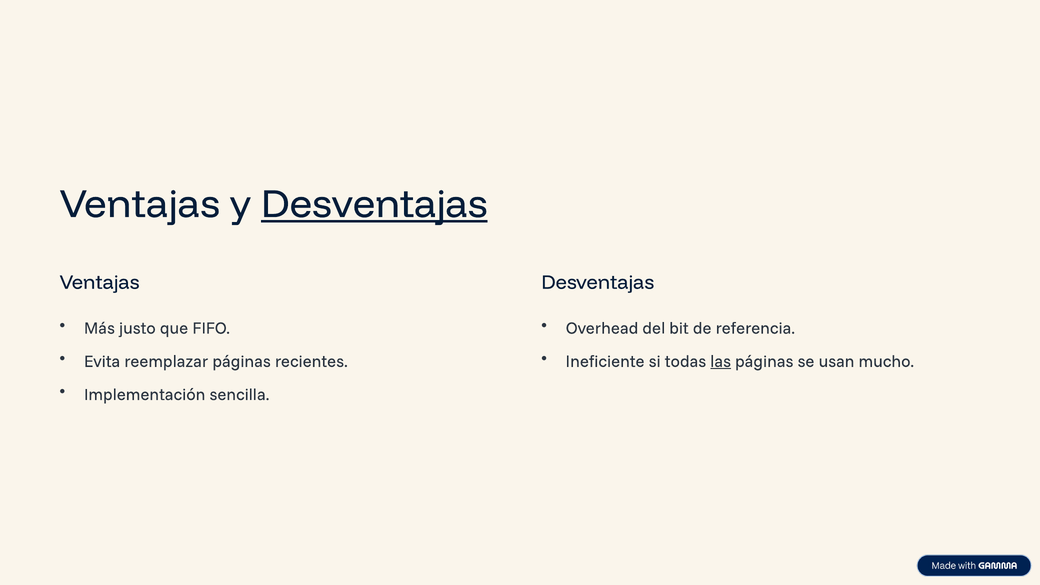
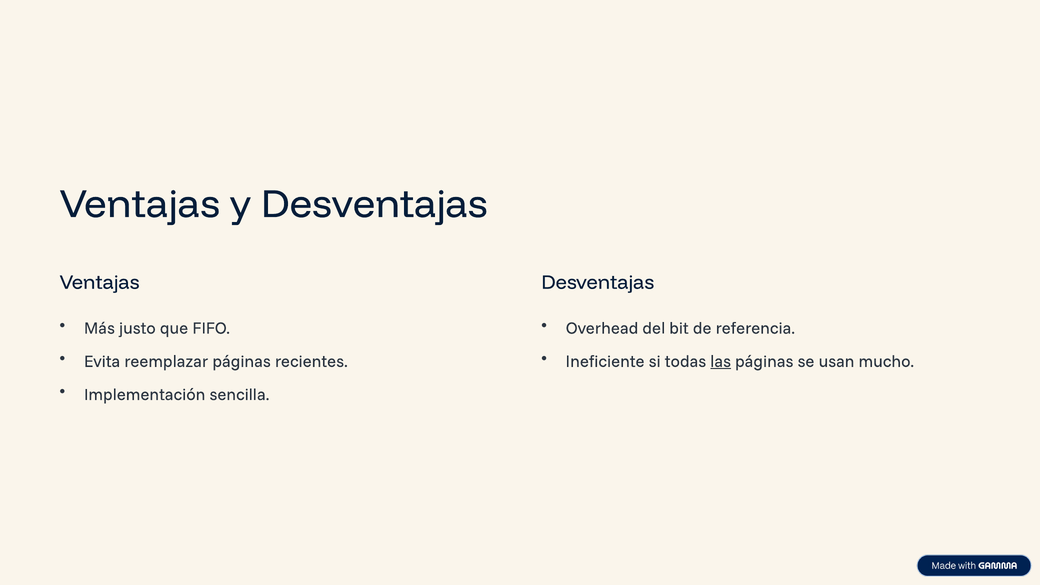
Desventajas at (374, 204) underline: present -> none
